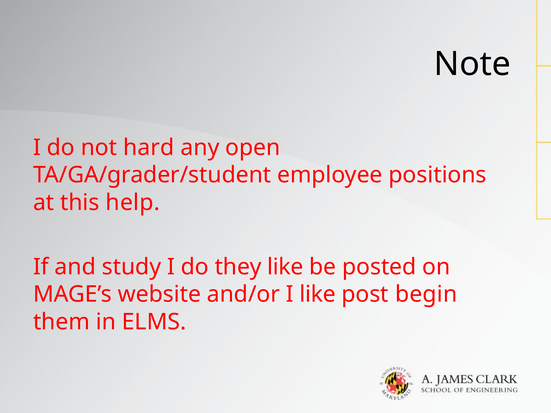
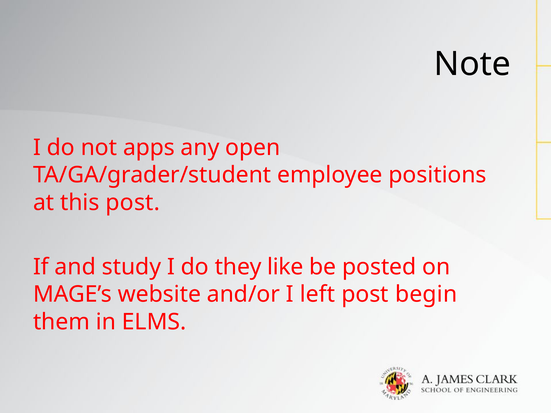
hard: hard -> apps
this help: help -> post
I like: like -> left
